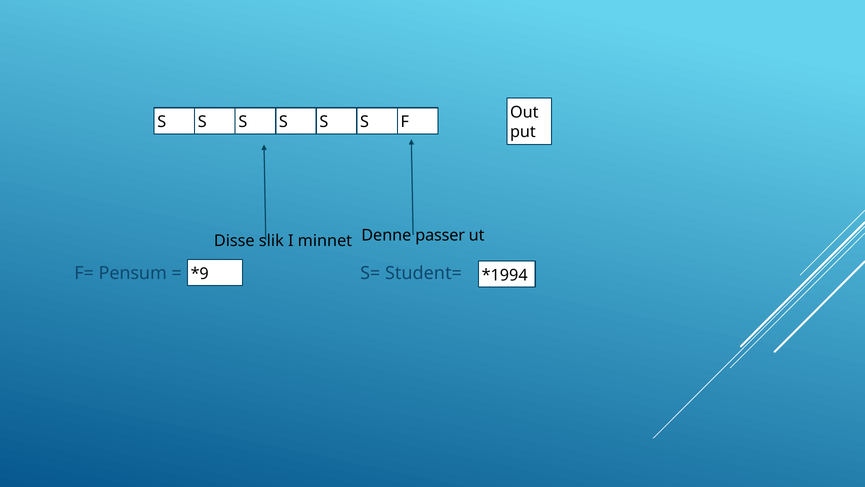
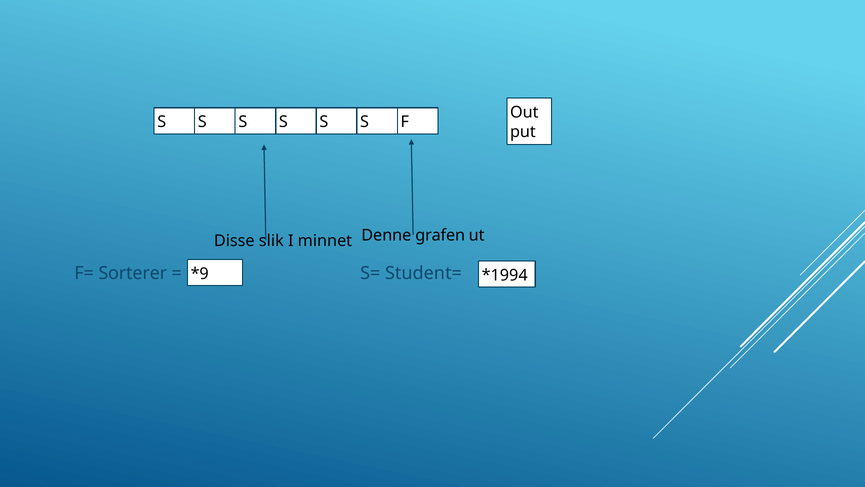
passer: passer -> grafen
Pensum: Pensum -> Sorterer
